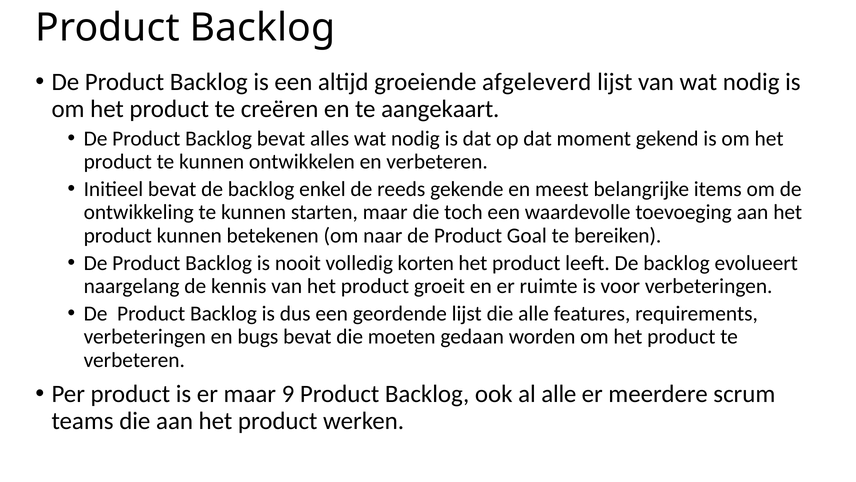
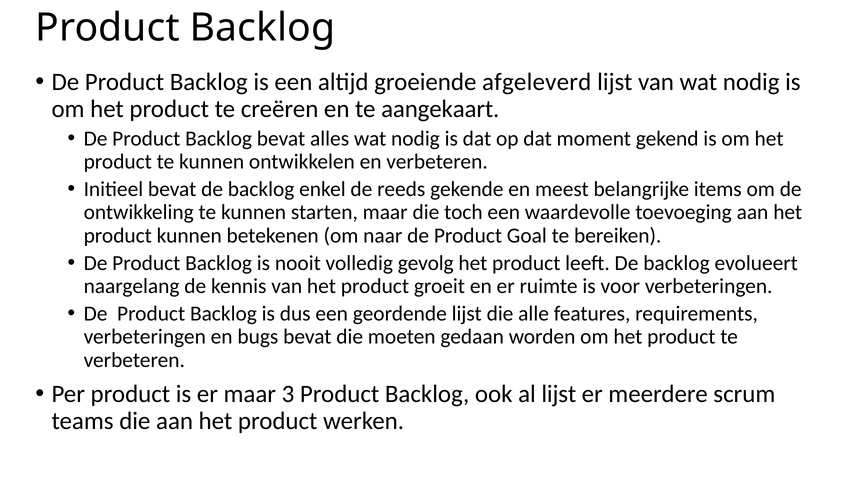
korten: korten -> gevolg
9: 9 -> 3
al alle: alle -> lijst
